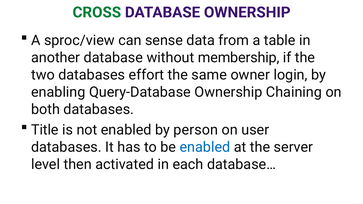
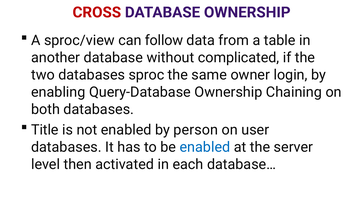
CROSS colour: green -> red
sense: sense -> follow
membership: membership -> complicated
effort: effort -> sproc
